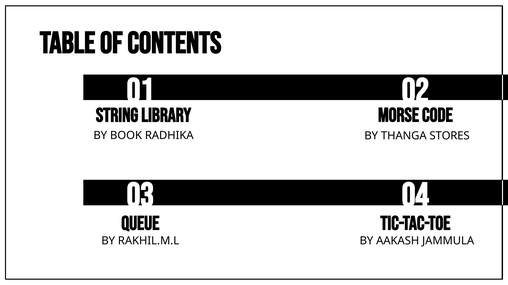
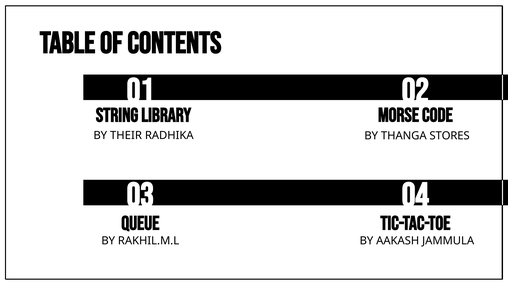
BOOK: BOOK -> THEIR
